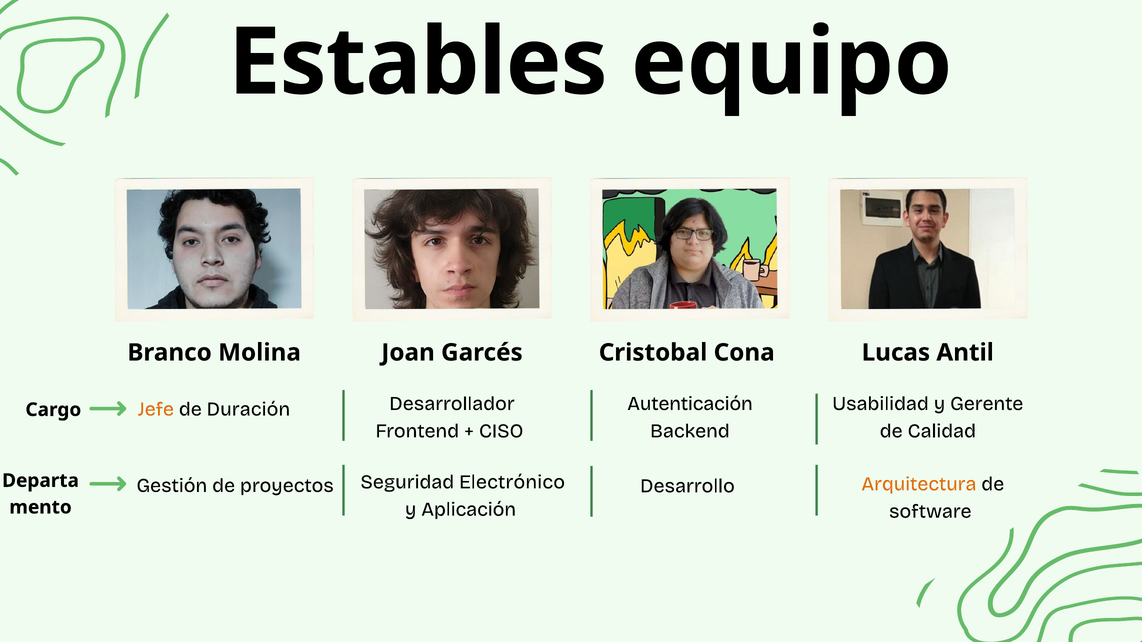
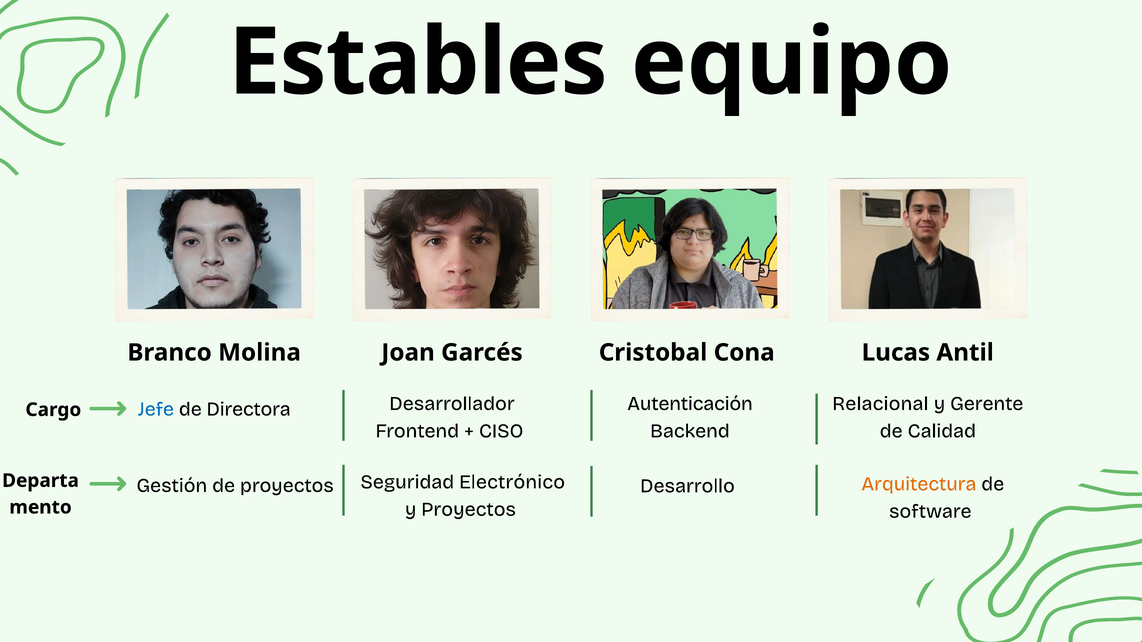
Usabilidad: Usabilidad -> Relacional
Jefe colour: orange -> blue
Duración: Duración -> Directora
y Aplicación: Aplicación -> Proyectos
